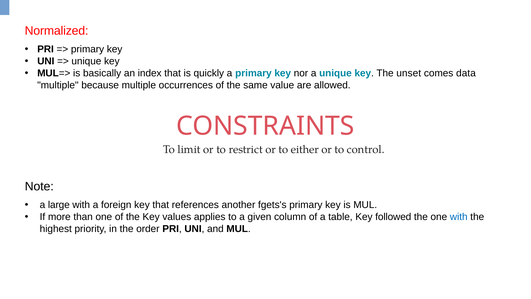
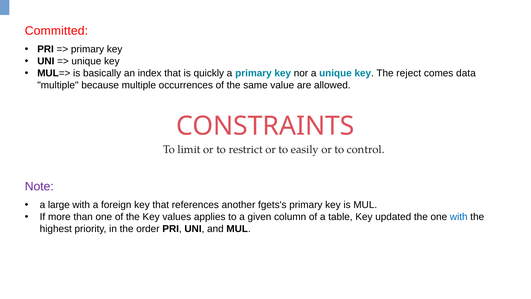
Normalized: Normalized -> Committed
unset: unset -> reject
either: either -> easily
Note colour: black -> purple
followed: followed -> updated
